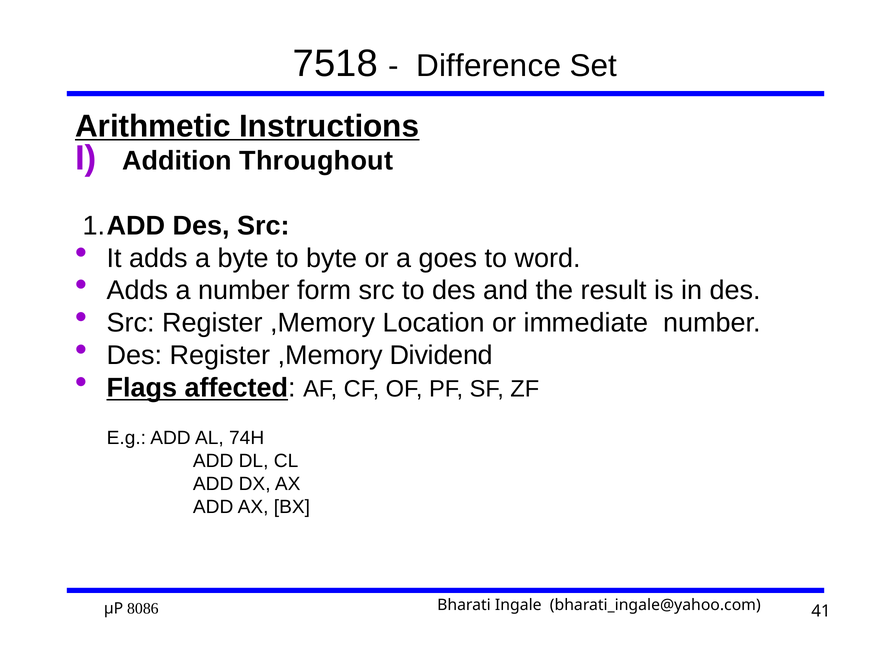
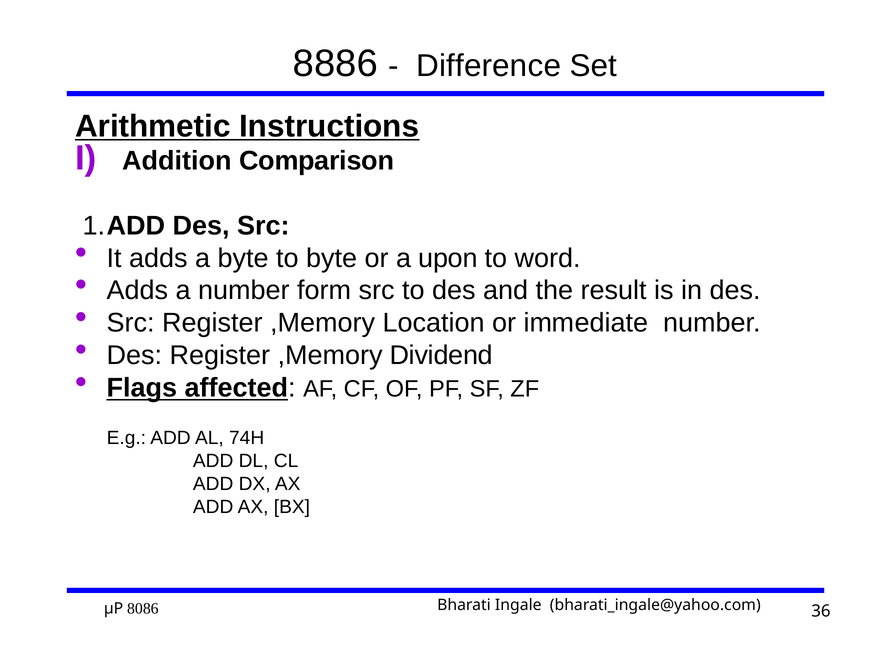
7518: 7518 -> 8886
Throughout: Throughout -> Comparison
goes: goes -> upon
41: 41 -> 36
